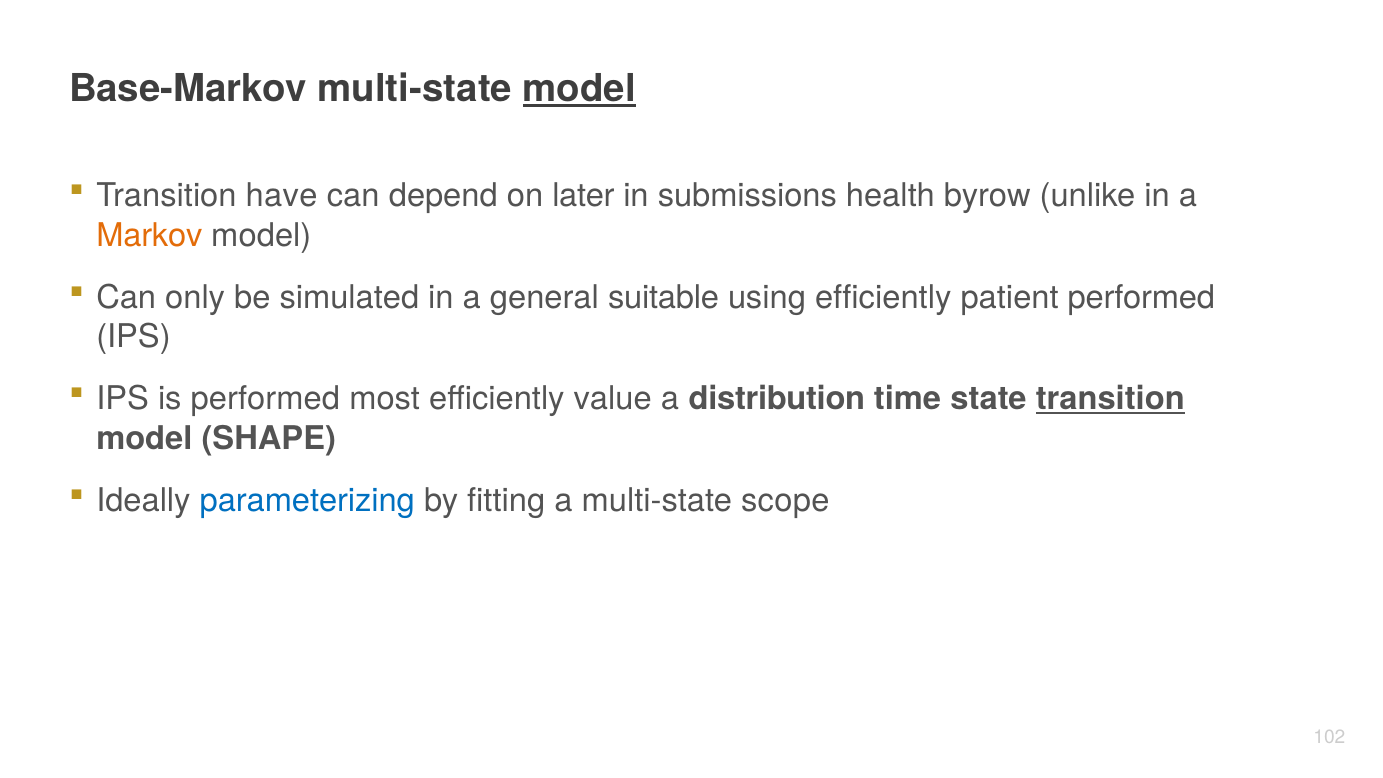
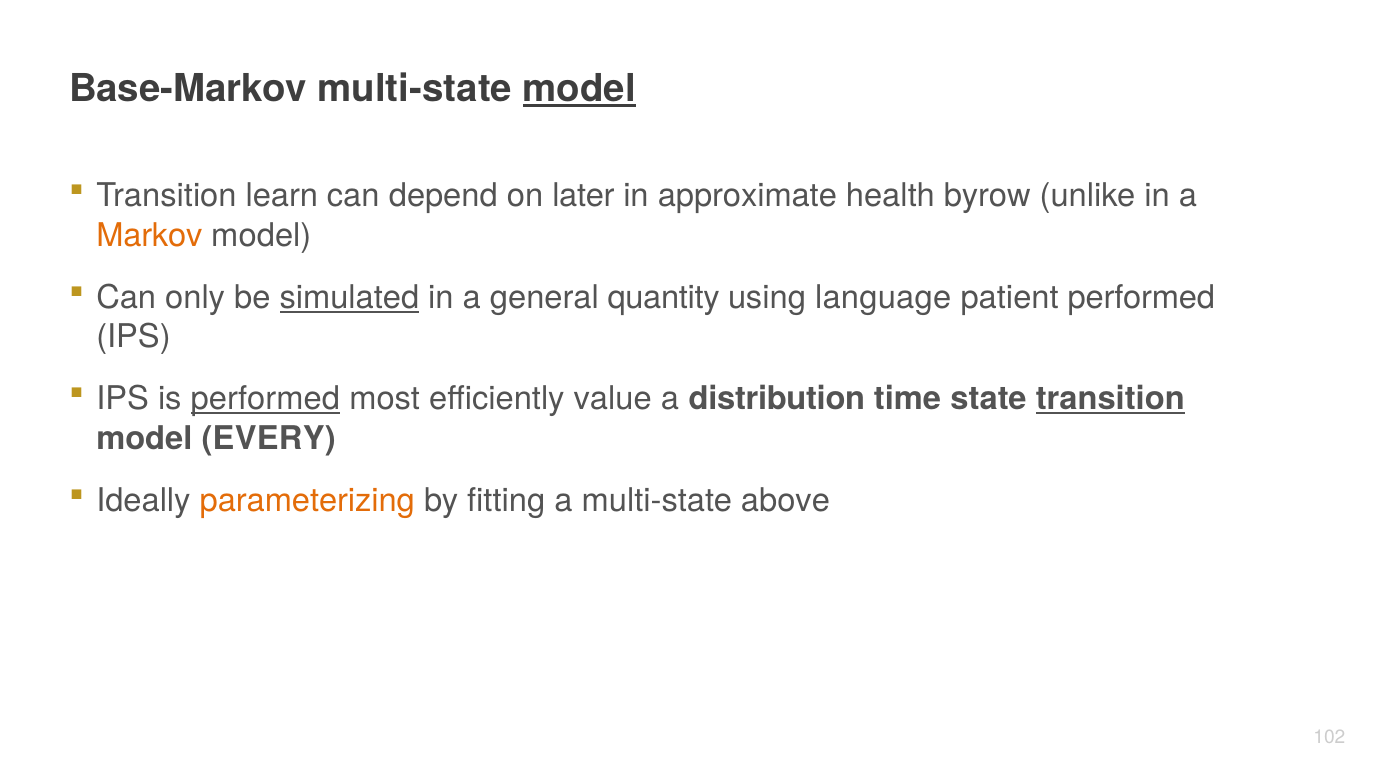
have: have -> learn
submissions: submissions -> approximate
simulated underline: none -> present
suitable: suitable -> quantity
using efficiently: efficiently -> language
performed at (265, 399) underline: none -> present
SHAPE: SHAPE -> EVERY
parameterizing colour: blue -> orange
scope: scope -> above
